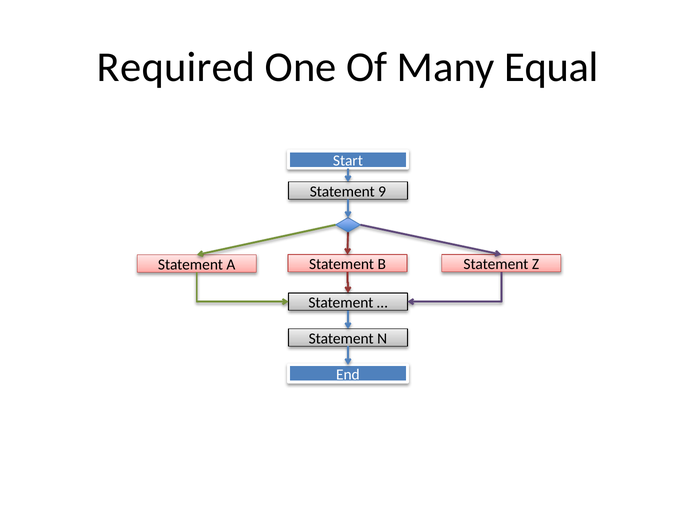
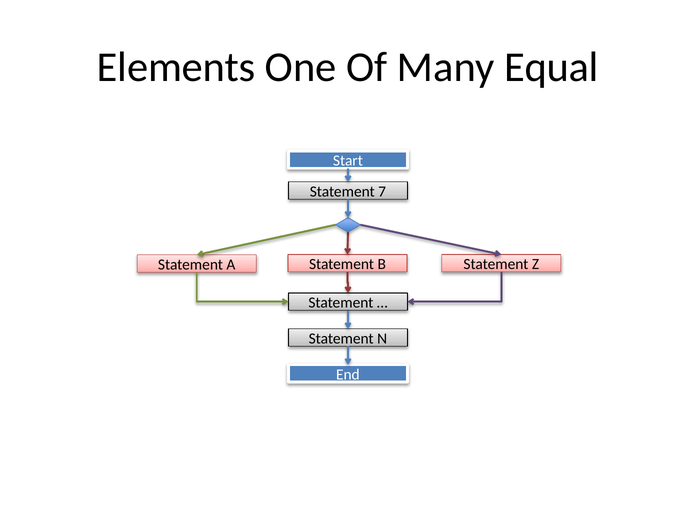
Required: Required -> Elements
9: 9 -> 7
